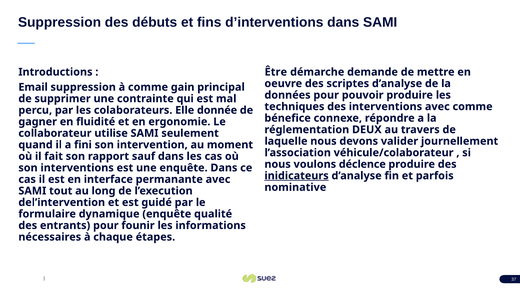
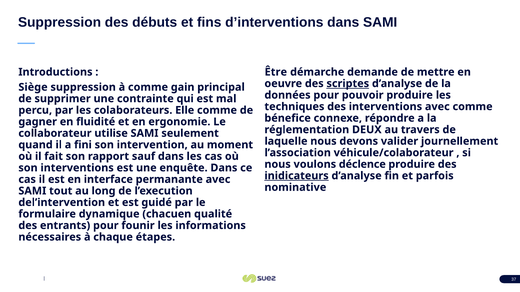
scriptes underline: none -> present
Email: Email -> Siège
Elle donnée: donnée -> comme
dynamique enquête: enquête -> chacuen
